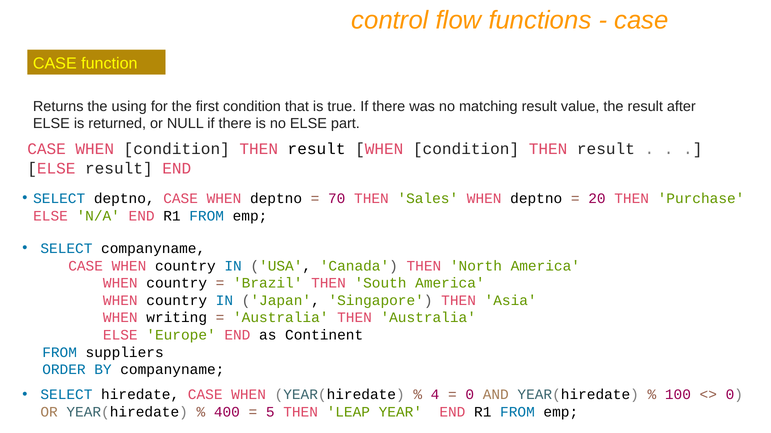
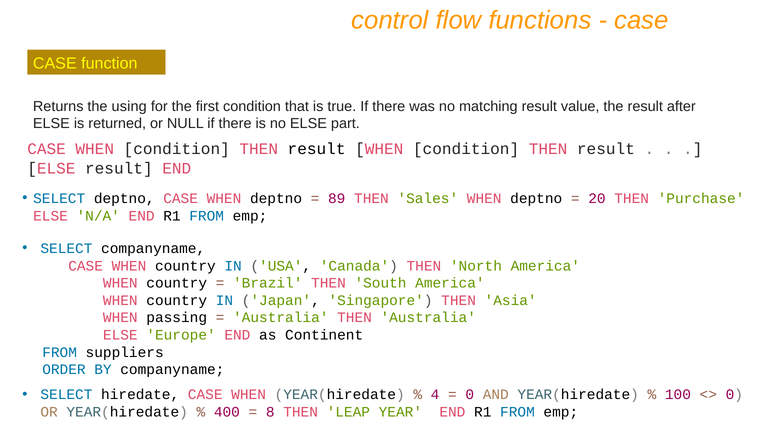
70: 70 -> 89
writing: writing -> passing
5: 5 -> 8
